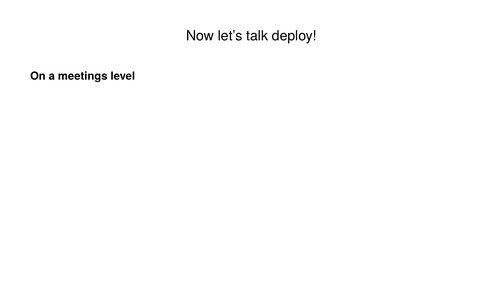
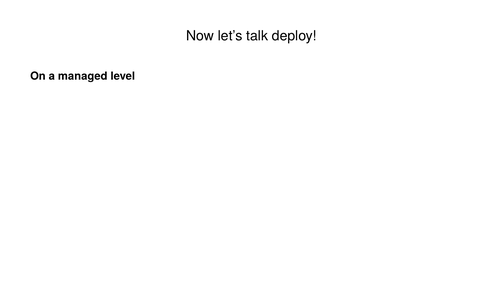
meetings: meetings -> managed
